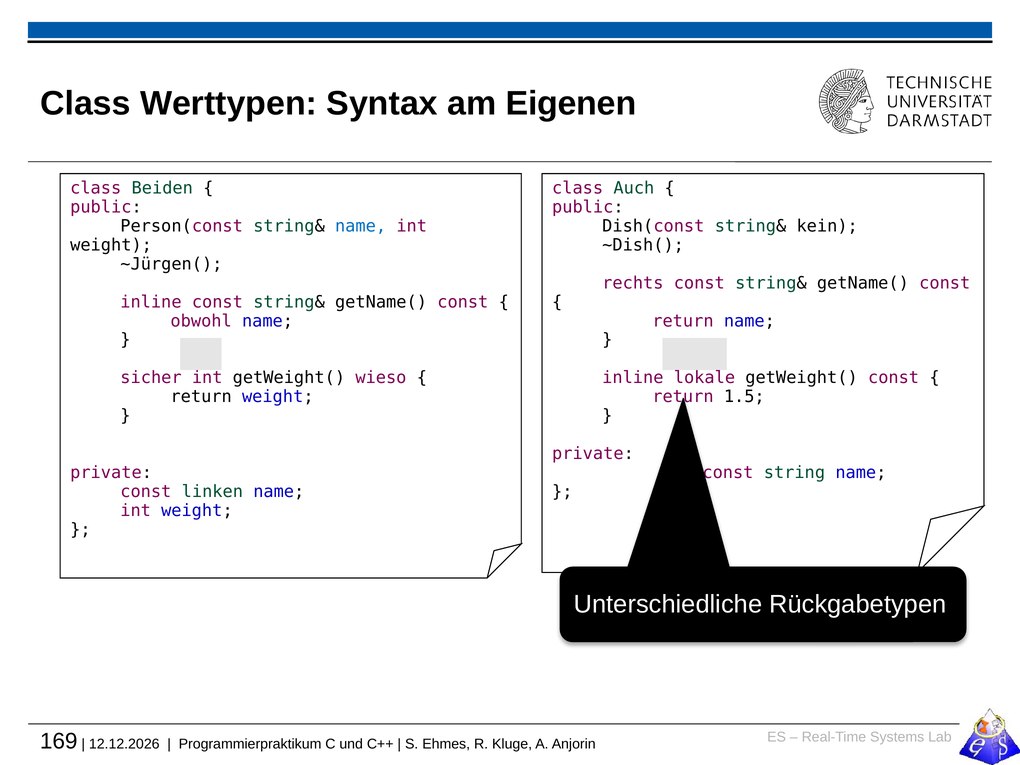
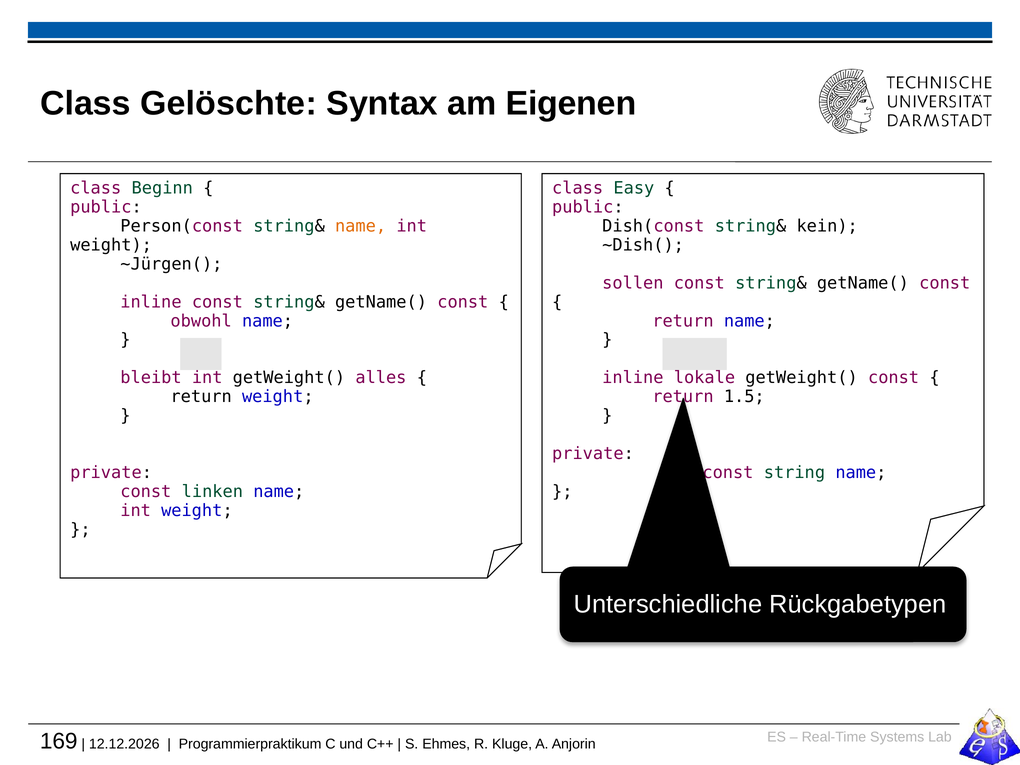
Werttypen: Werttypen -> Gelöschte
Beiden: Beiden -> Beginn
Auch: Auch -> Easy
name at (361, 226) colour: blue -> orange
rechts: rechts -> sollen
sicher: sicher -> bleibt
wieso: wieso -> alles
